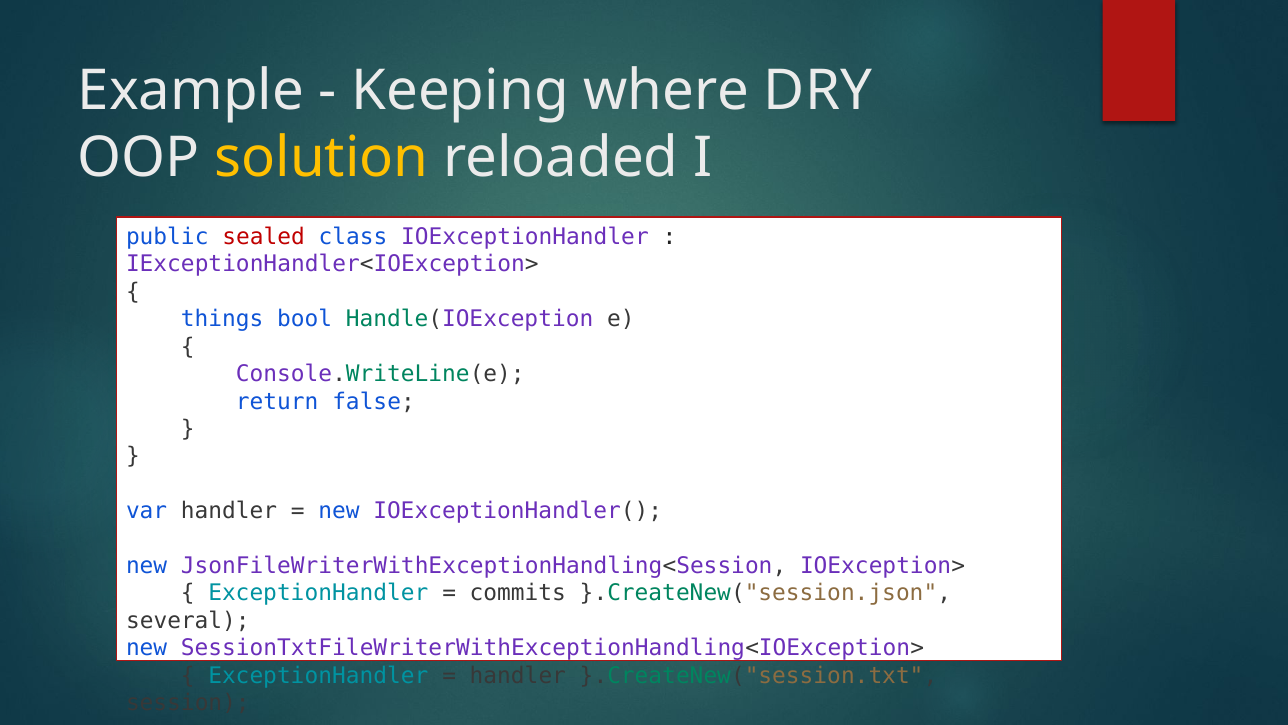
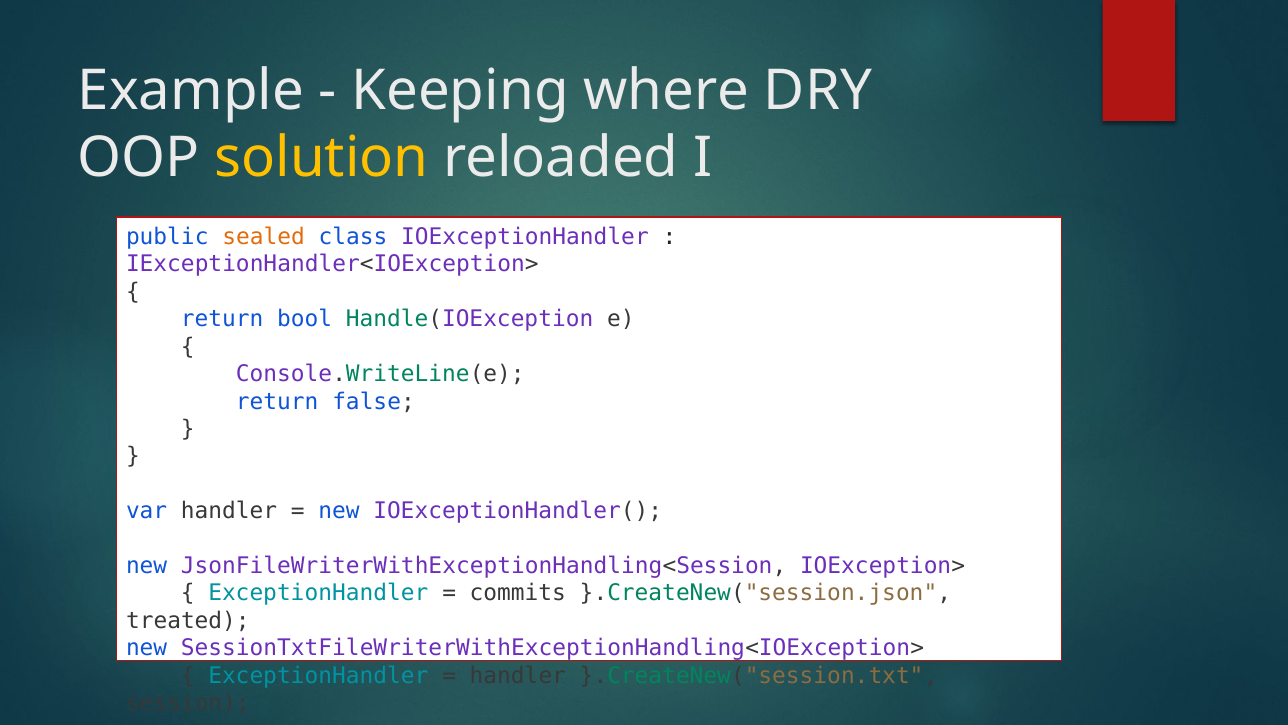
sealed colour: red -> orange
things at (222, 319): things -> return
several: several -> treated
